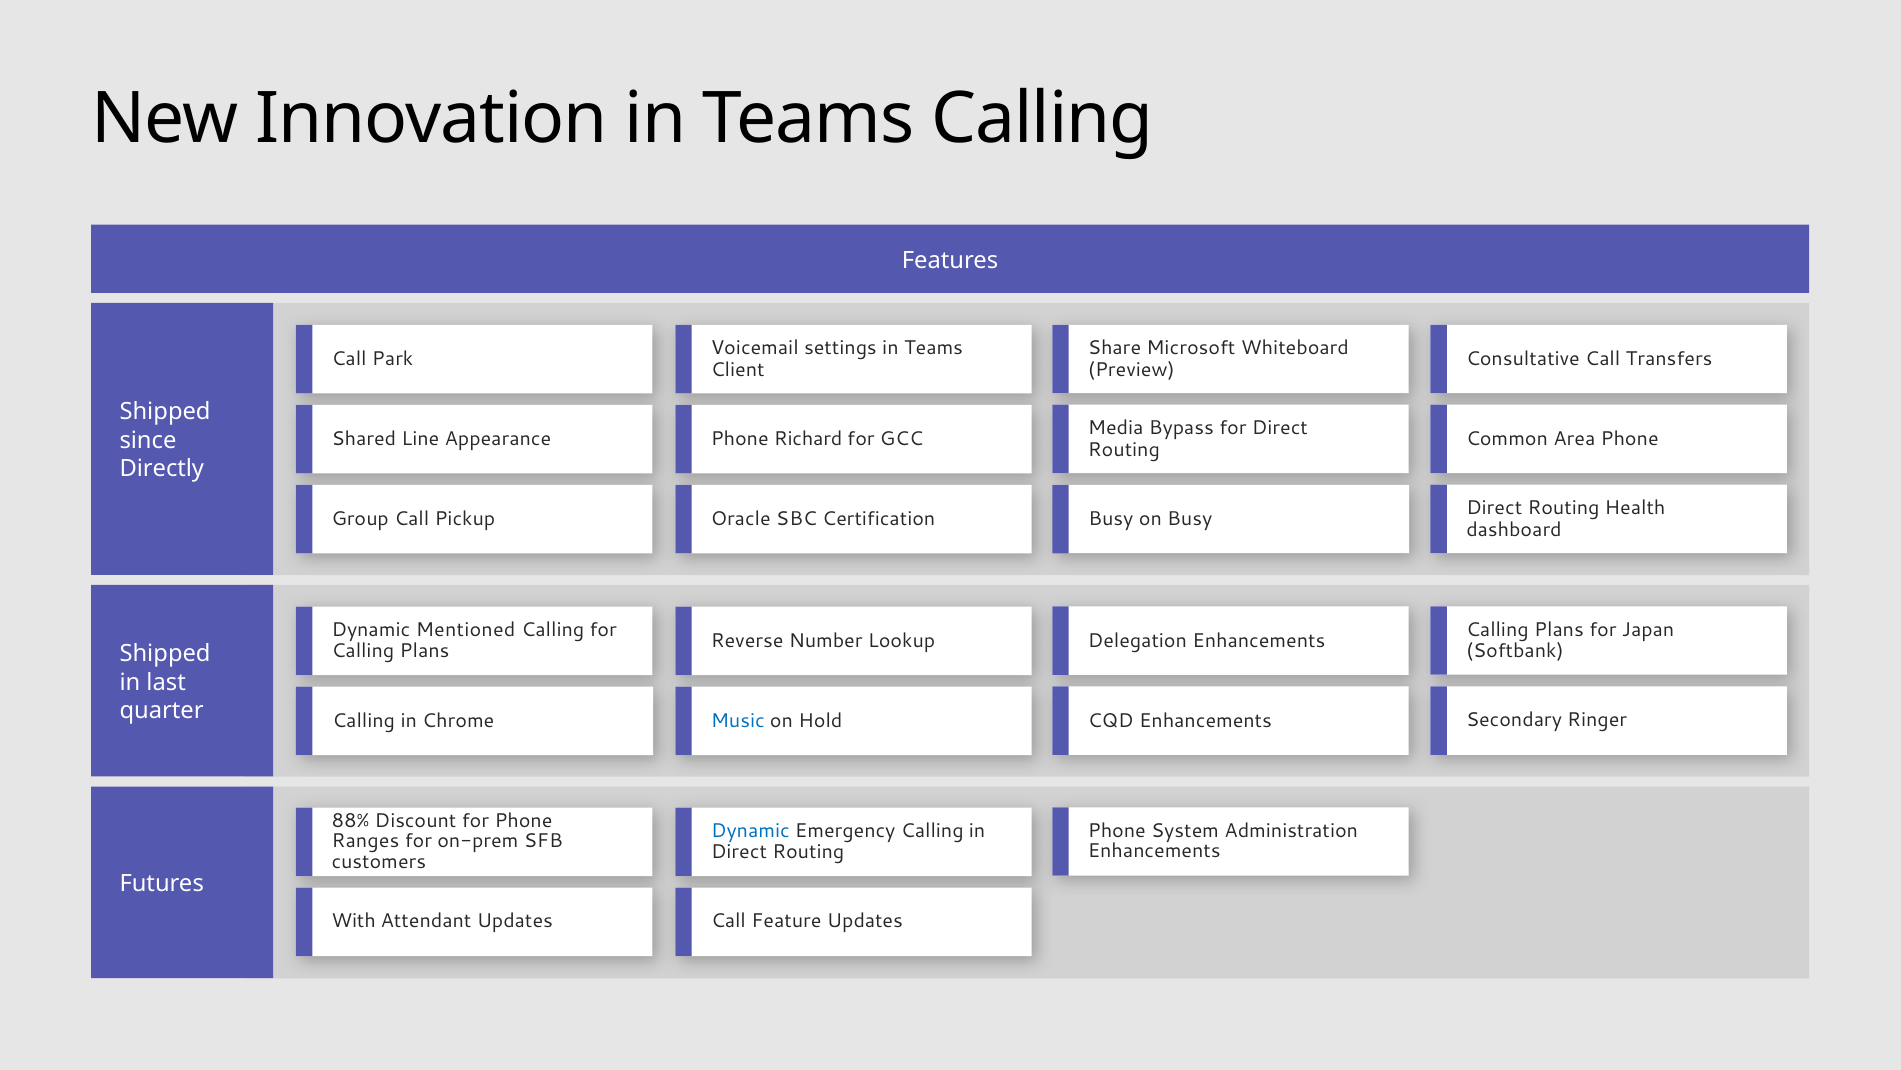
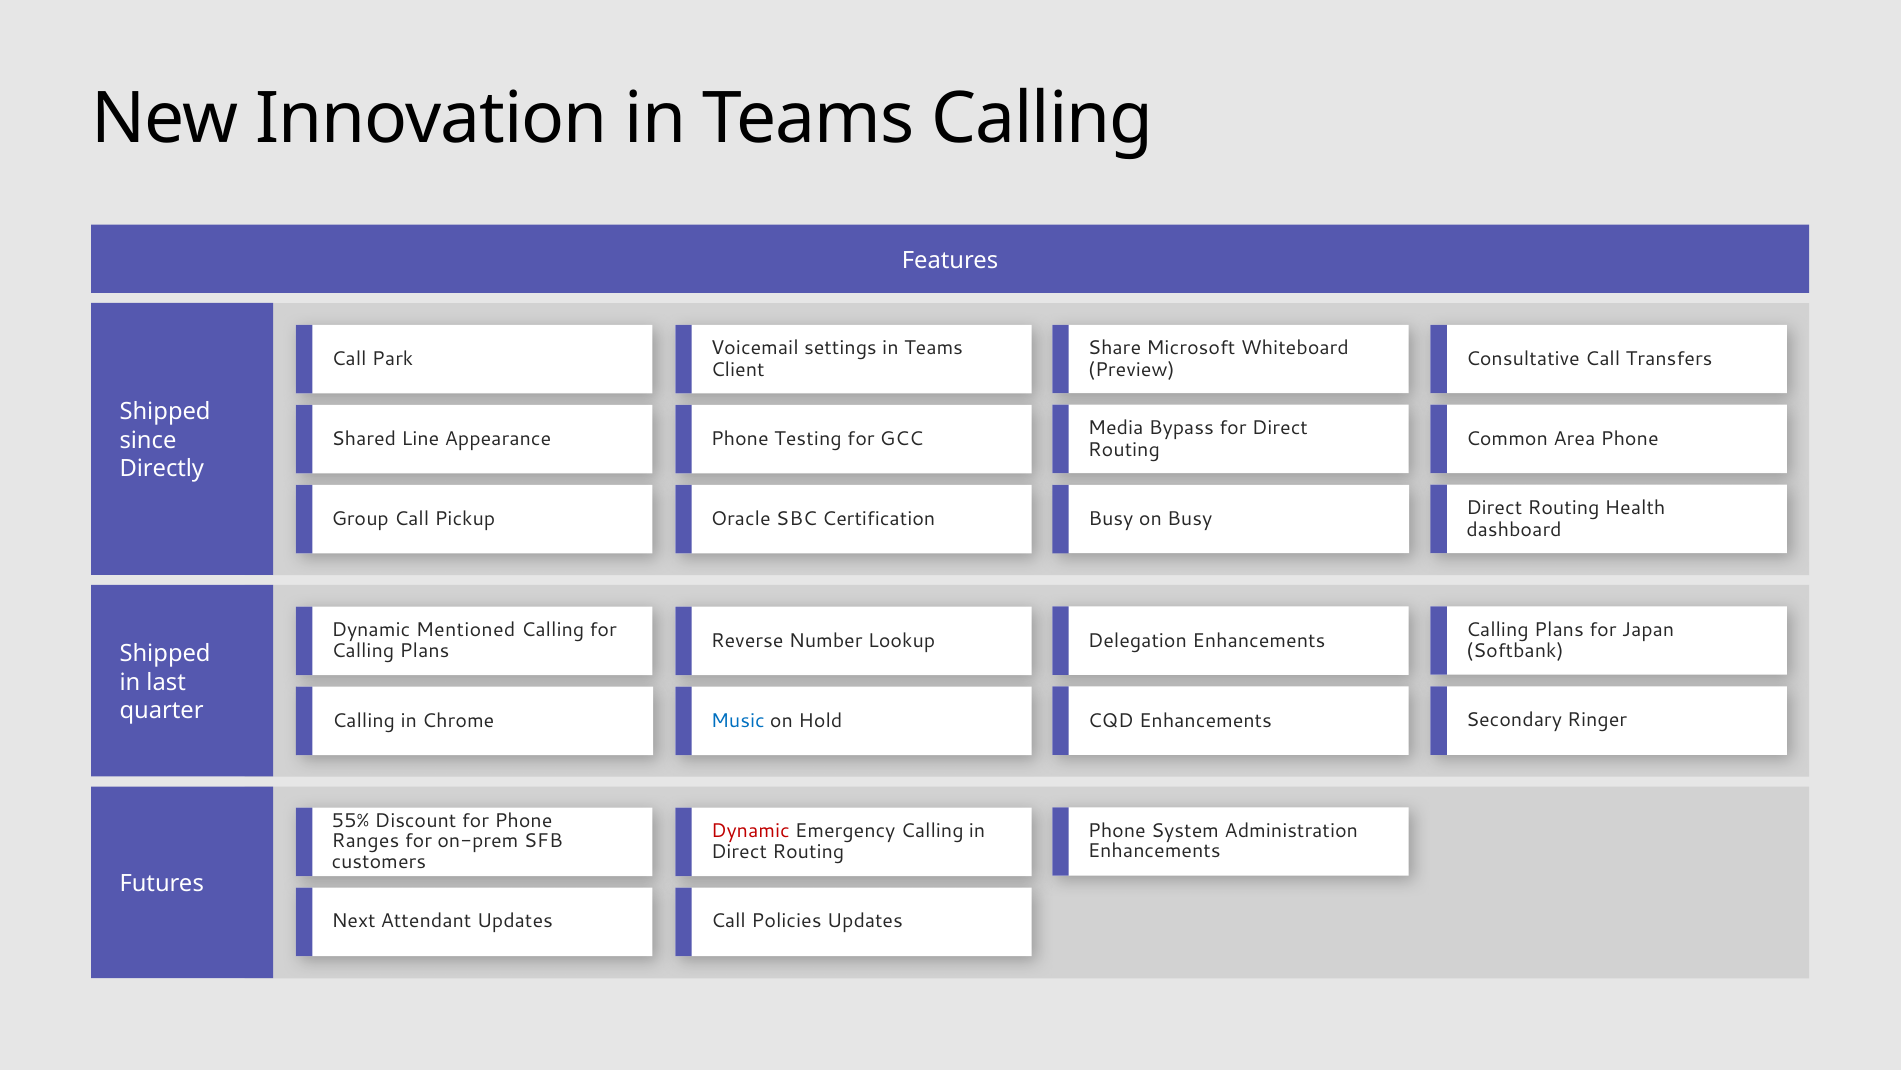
Richard: Richard -> Testing
88%: 88% -> 55%
Dynamic at (750, 831) colour: blue -> red
With: With -> Next
Feature: Feature -> Policies
